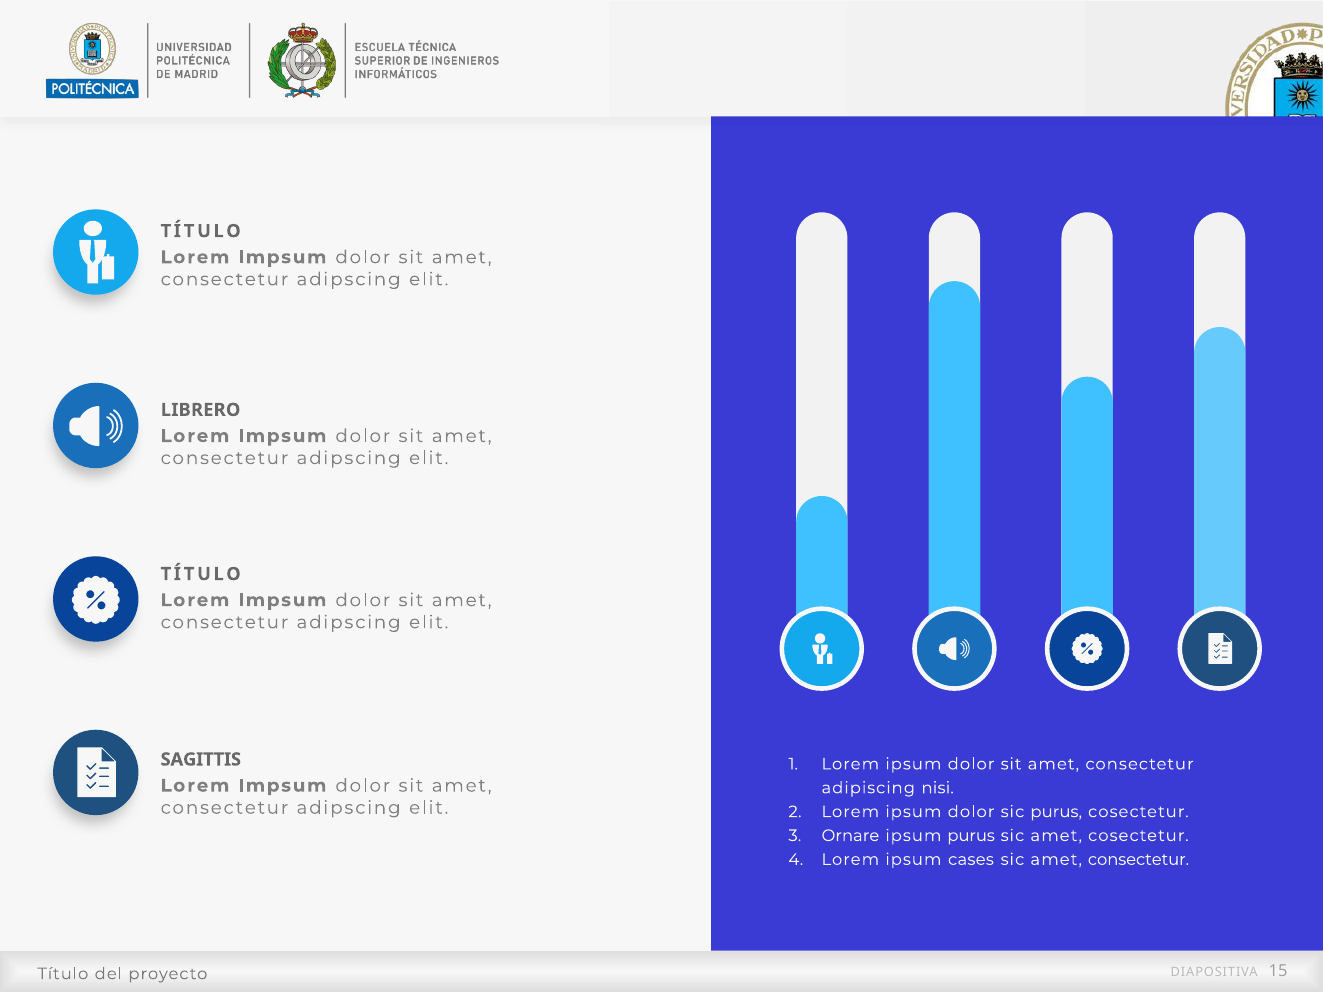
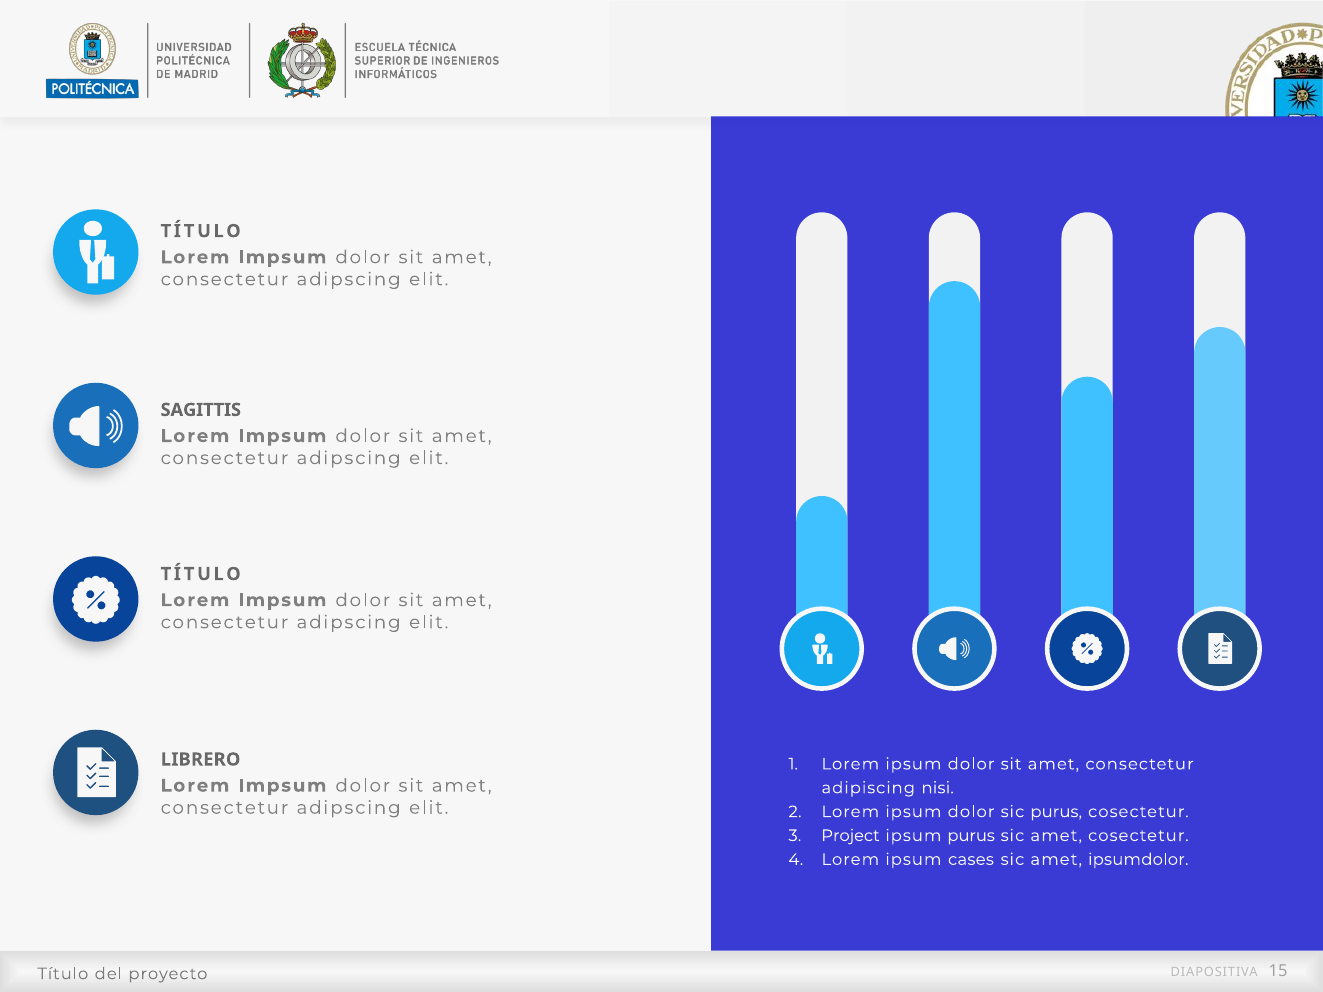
LIBRERO: LIBRERO -> SAGITTIS
SAGITTIS: SAGITTIS -> LIBRERO
Ornare: Ornare -> Project
sic amet consectetur: consectetur -> ipsumdolor
